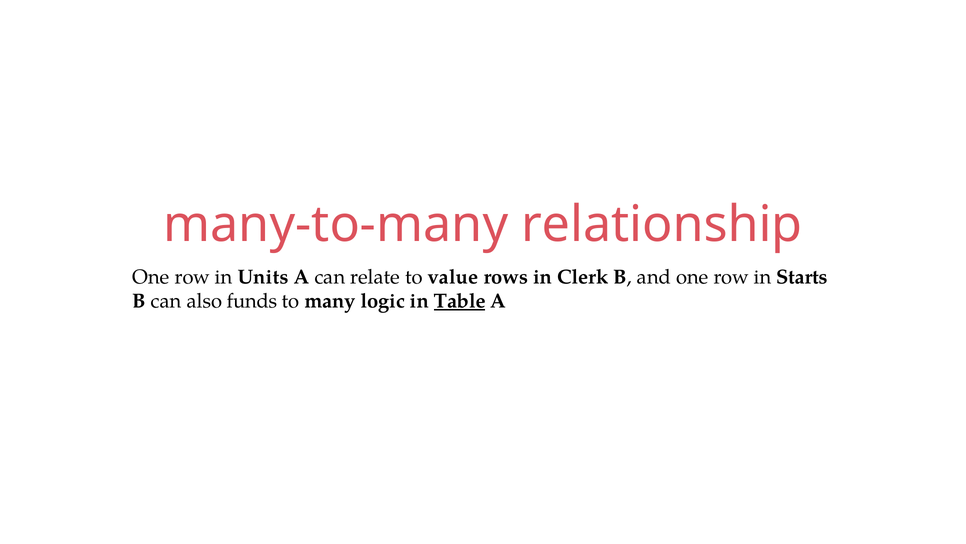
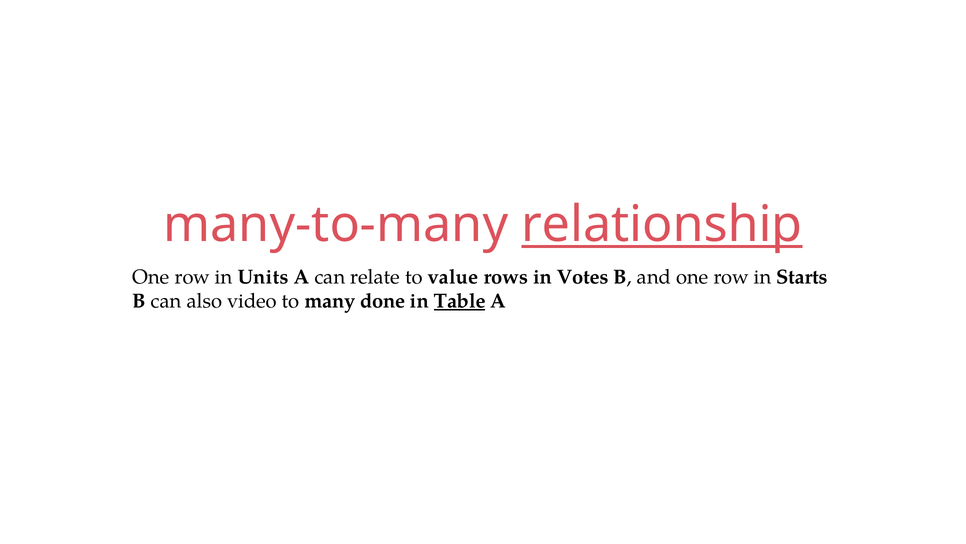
relationship underline: none -> present
Clerk: Clerk -> Votes
funds: funds -> video
logic: logic -> done
